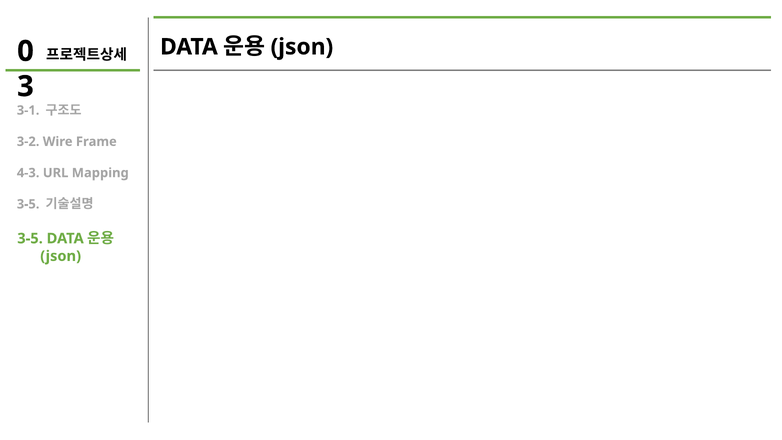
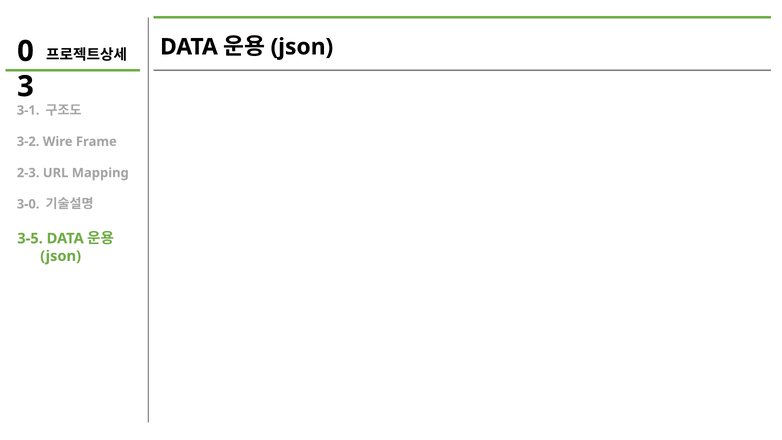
4-3: 4-3 -> 2-3
3-5 at (28, 204): 3-5 -> 3-0
